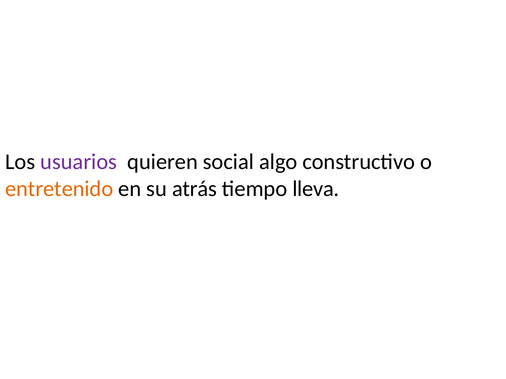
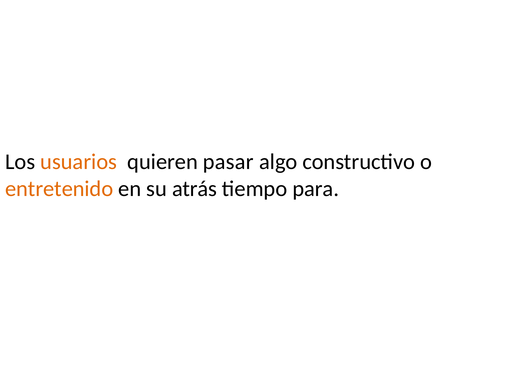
usuarios colour: purple -> orange
social: social -> pasar
lleva: lleva -> para
